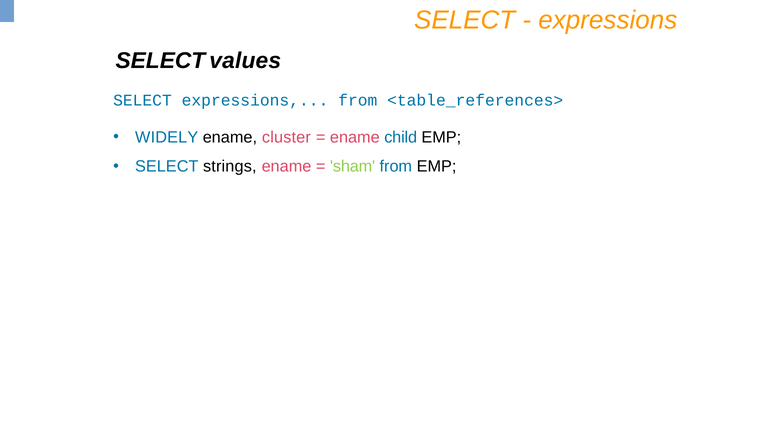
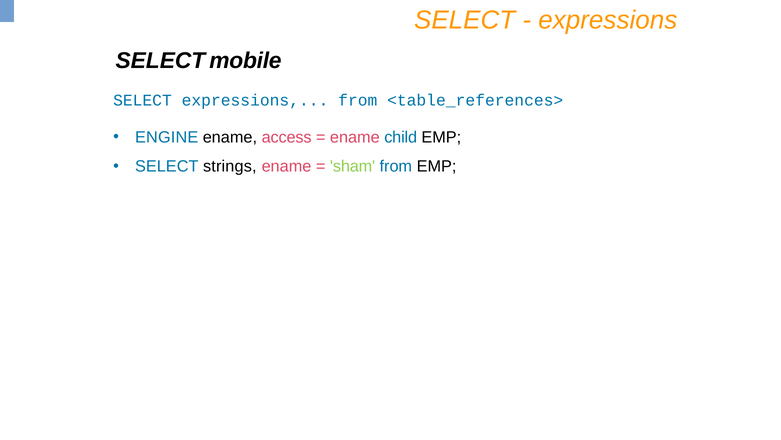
values: values -> mobile
WIDELY: WIDELY -> ENGINE
cluster: cluster -> access
